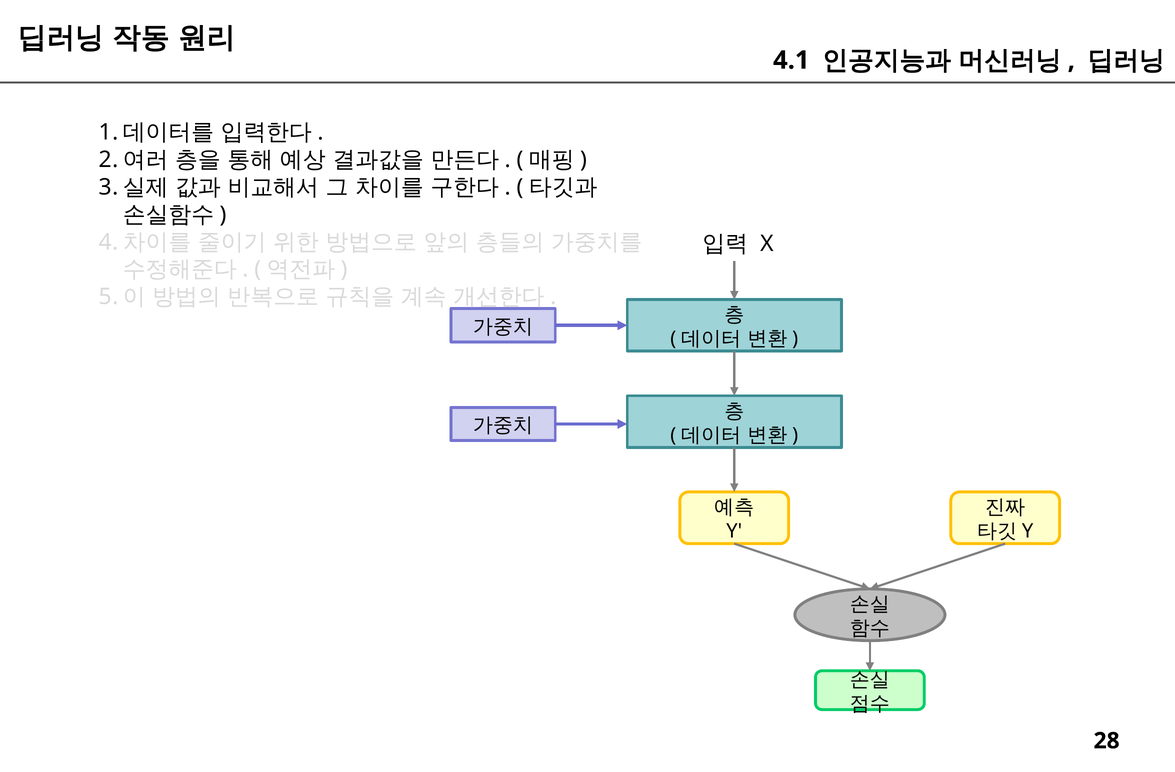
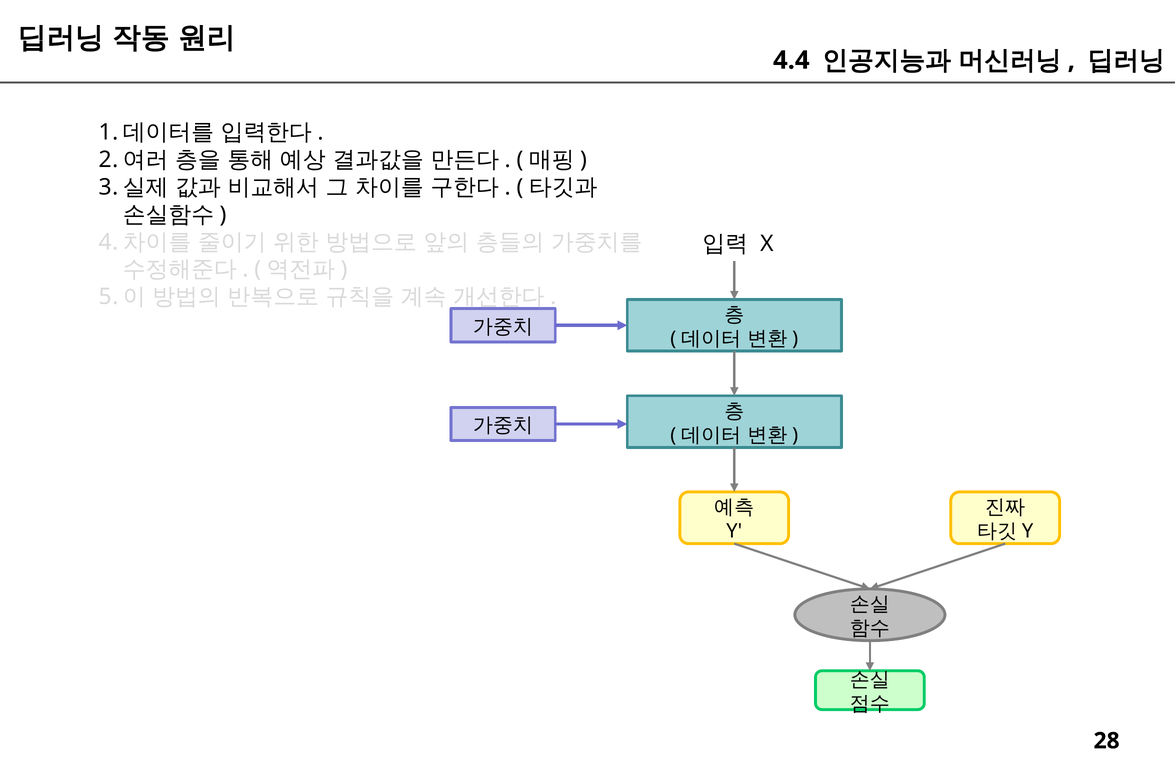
4.1: 4.1 -> 4.4
